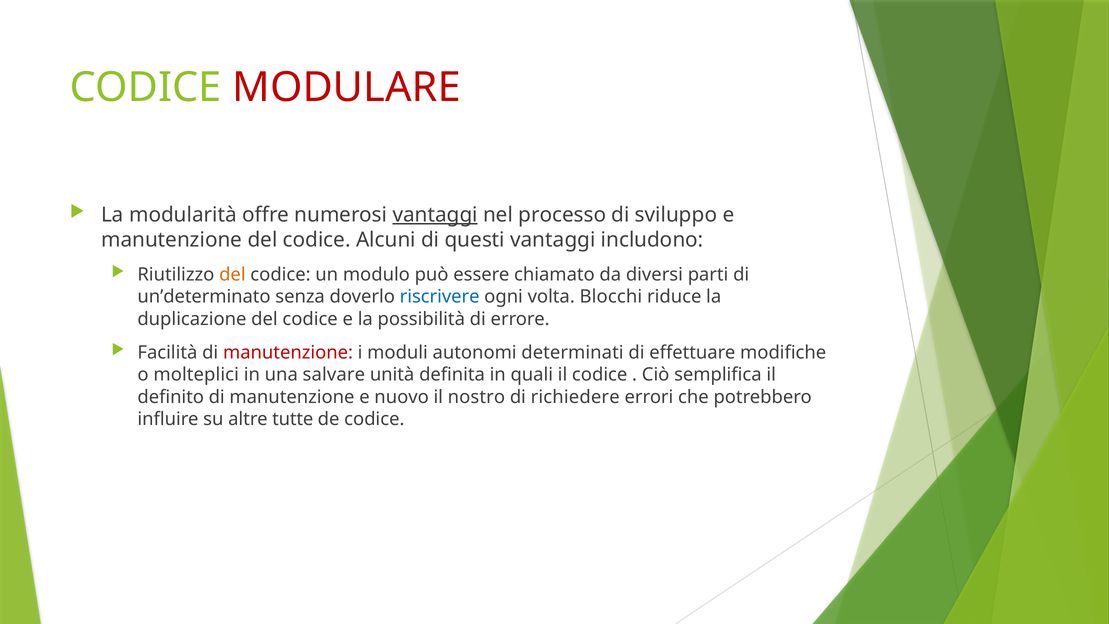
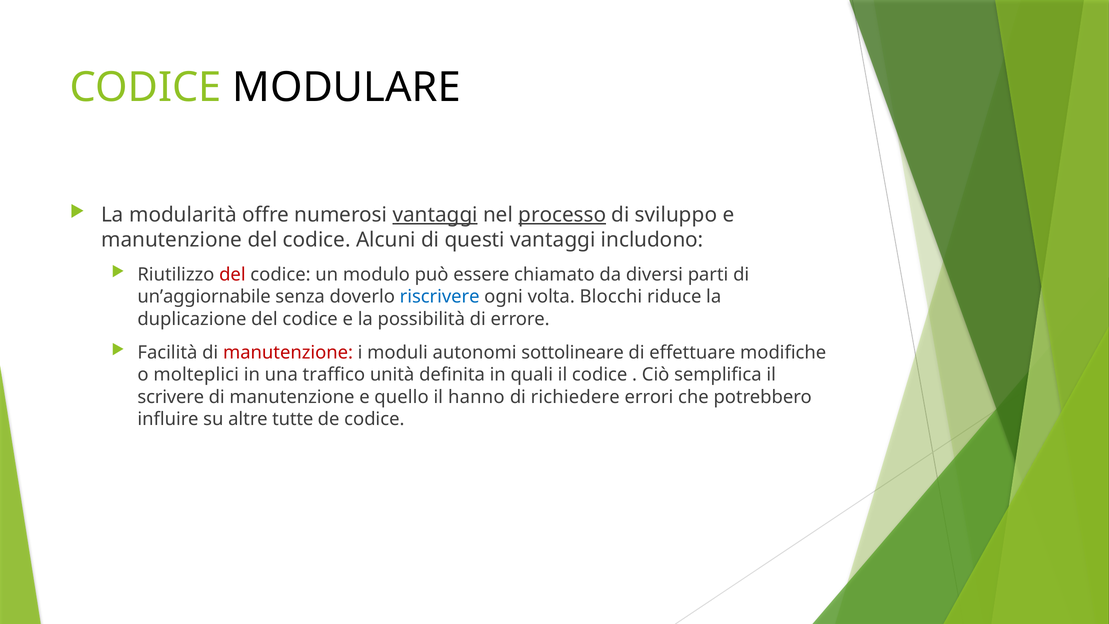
MODULARE colour: red -> black
processo underline: none -> present
del at (232, 275) colour: orange -> red
un’determinato: un’determinato -> un’aggiornabile
determinati: determinati -> sottolineare
salvare: salvare -> traffico
definito: definito -> scrivere
nuovo: nuovo -> quello
nostro: nostro -> hanno
